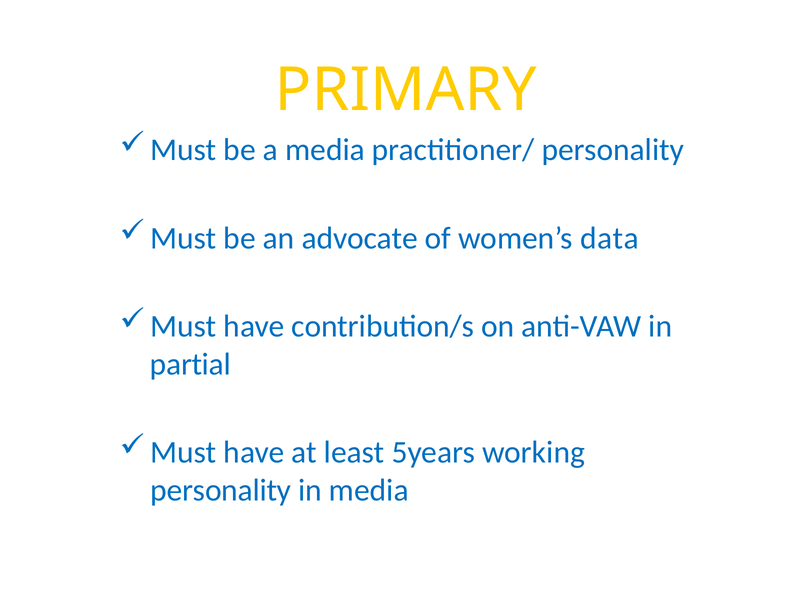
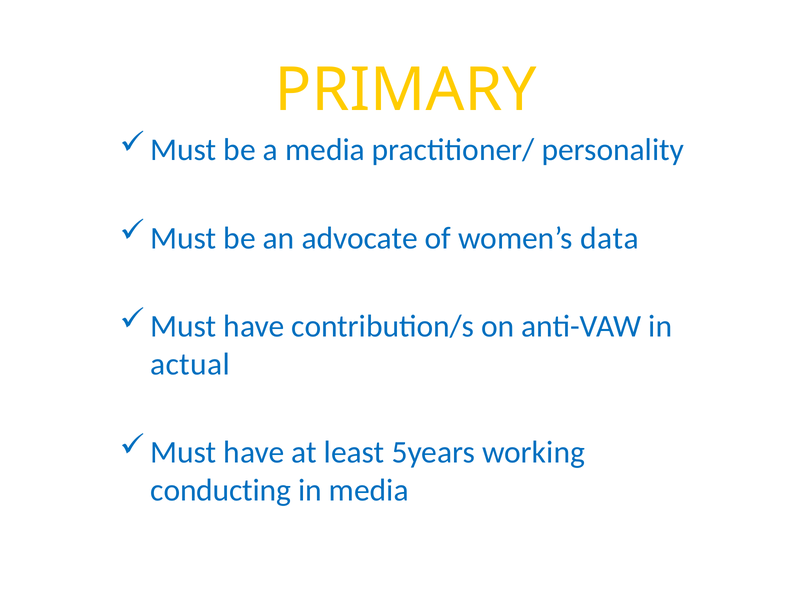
partial: partial -> actual
personality at (221, 490): personality -> conducting
